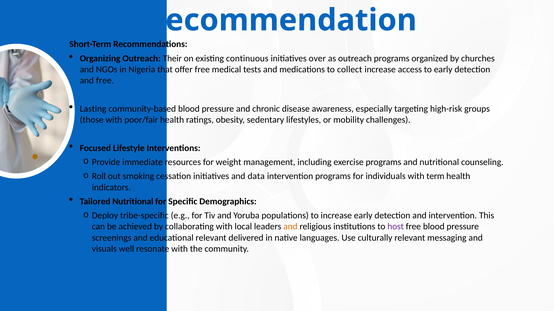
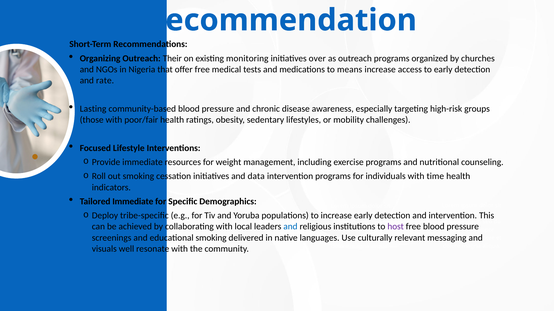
continuous: continuous -> monitoring
collect: collect -> means
and free: free -> rate
term: term -> time
Tailored Nutritional: Nutritional -> Immediate
and at (290, 227) colour: orange -> blue
educational relevant: relevant -> smoking
